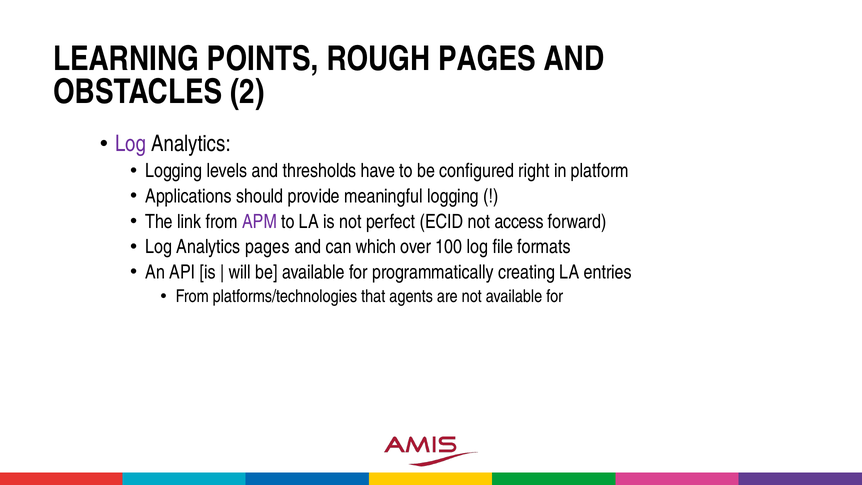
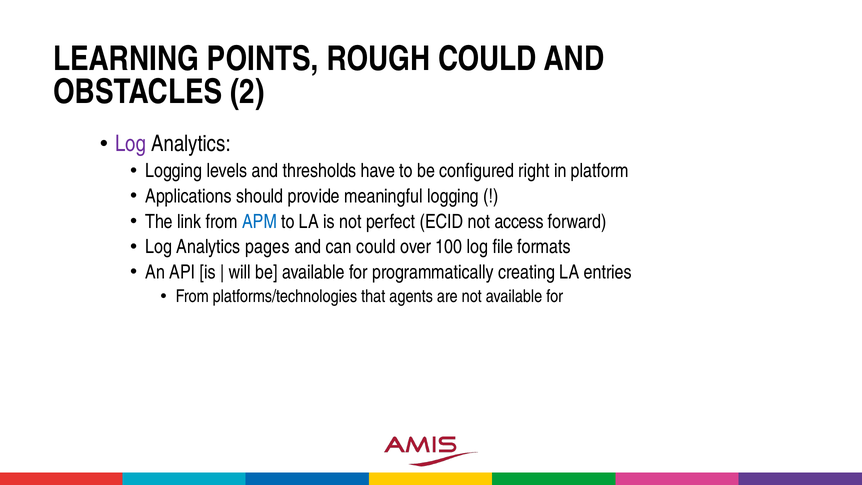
ROUGH PAGES: PAGES -> COULD
APM colour: purple -> blue
can which: which -> could
